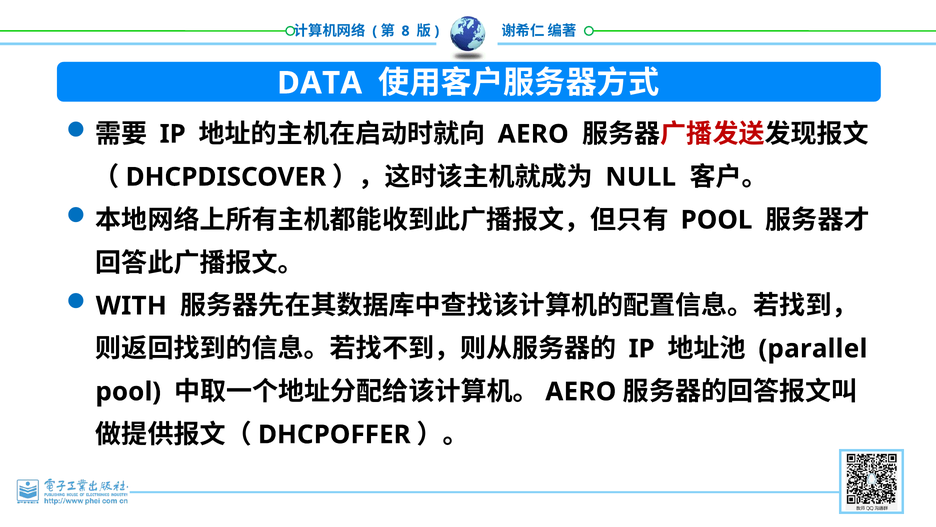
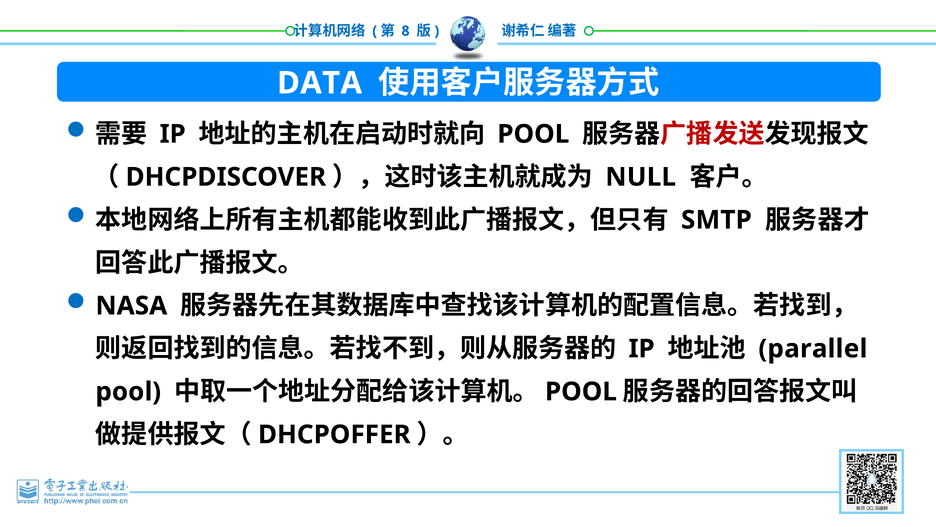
AERO at (533, 134): AERO -> POOL
POOL at (717, 220): POOL -> SMTP
WITH: WITH -> NASA
AERO at (581, 391): AERO -> POOL
